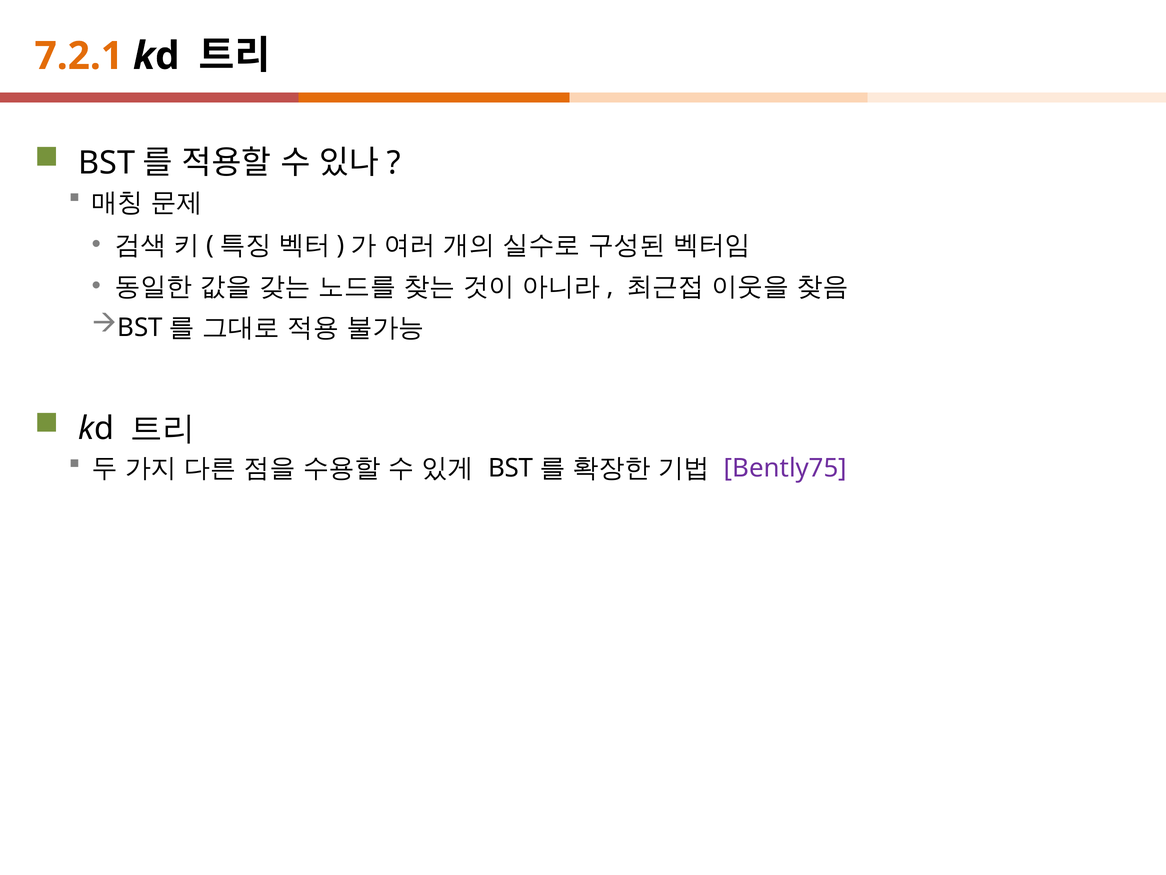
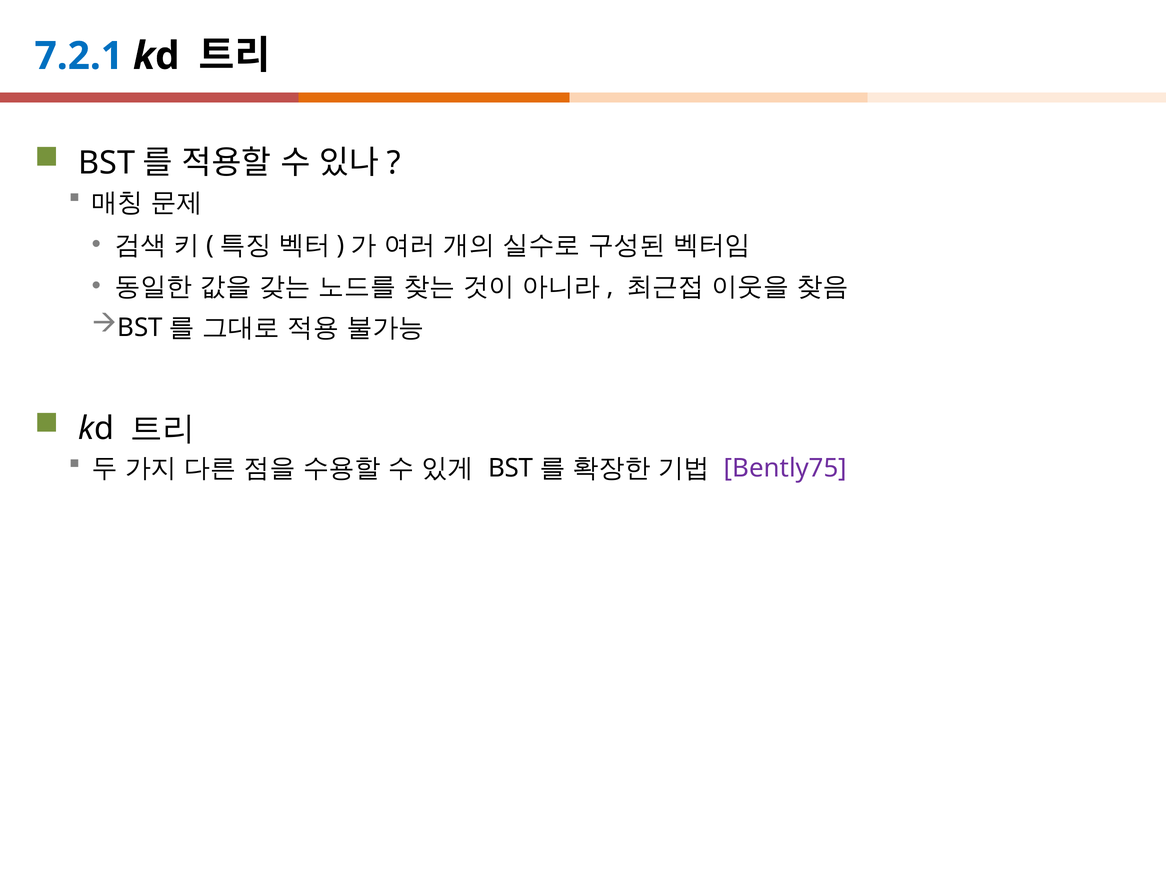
7.2.1 colour: orange -> blue
